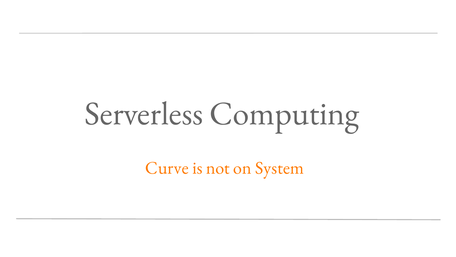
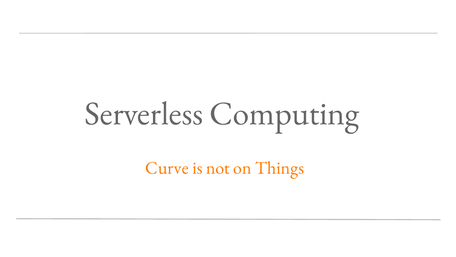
System: System -> Things
